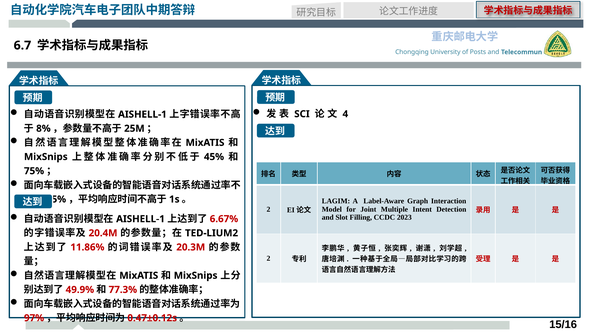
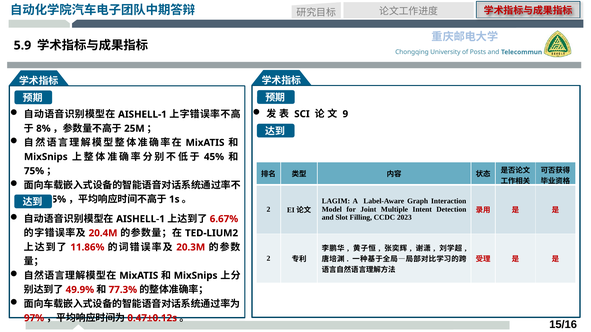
6.7: 6.7 -> 5.9
4: 4 -> 9
